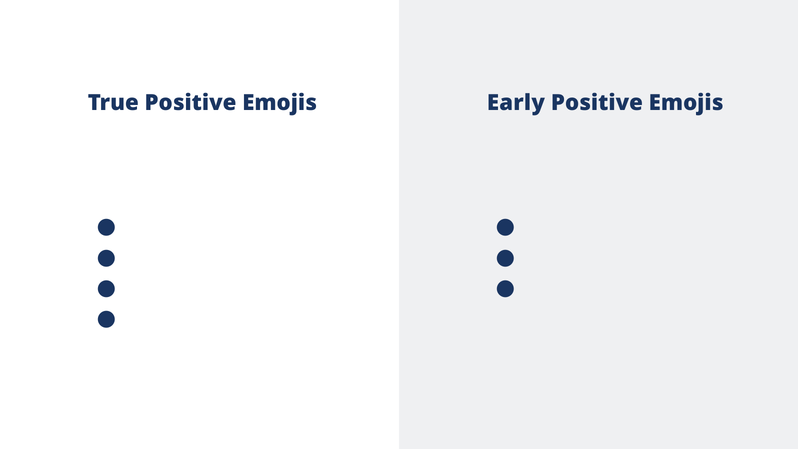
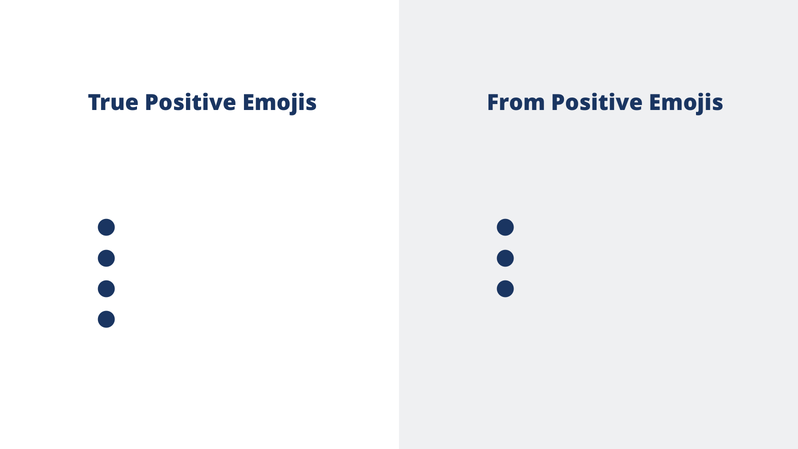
Early: Early -> From
